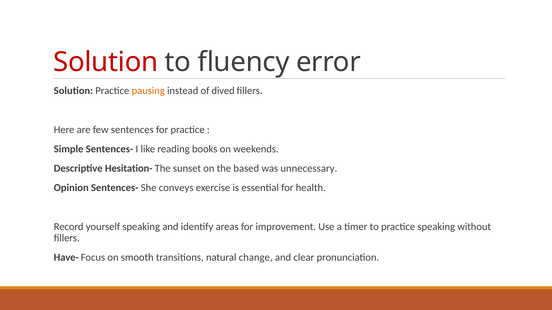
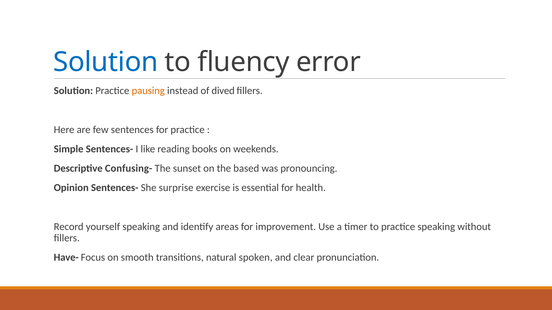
Solution at (106, 62) colour: red -> blue
Hesitation-: Hesitation- -> Confusing-
unnecessary: unnecessary -> pronouncing
conveys: conveys -> surprise
change: change -> spoken
